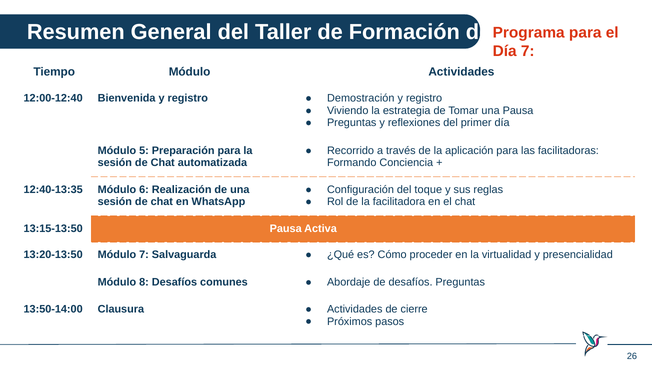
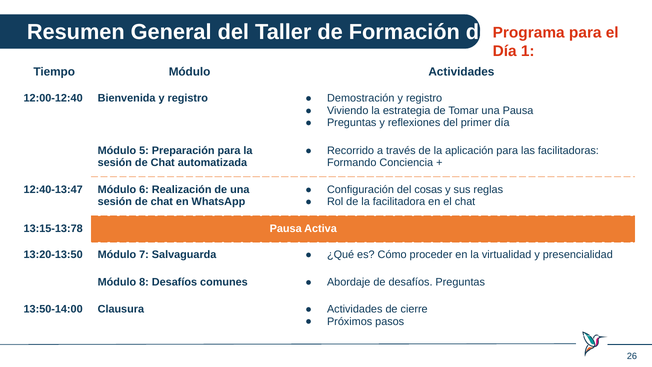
Día 7: 7 -> 1
12:40-13:35: 12:40-13:35 -> 12:40-13:47
toque: toque -> cosas
13:15-13:50: 13:15-13:50 -> 13:15-13:78
